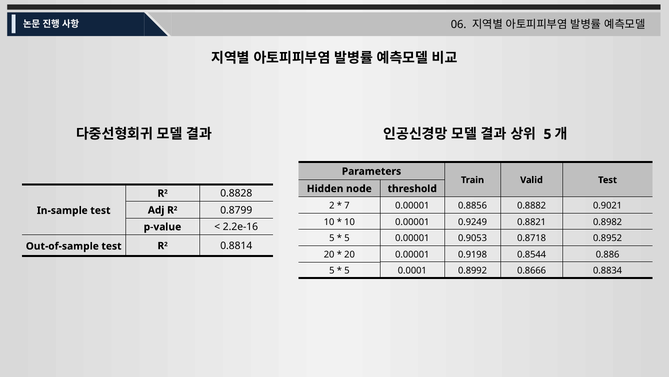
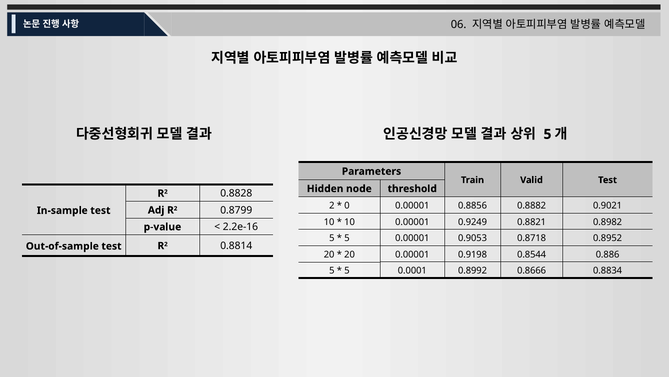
7: 7 -> 0
